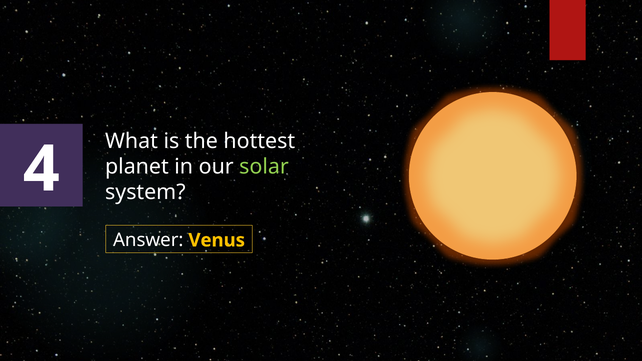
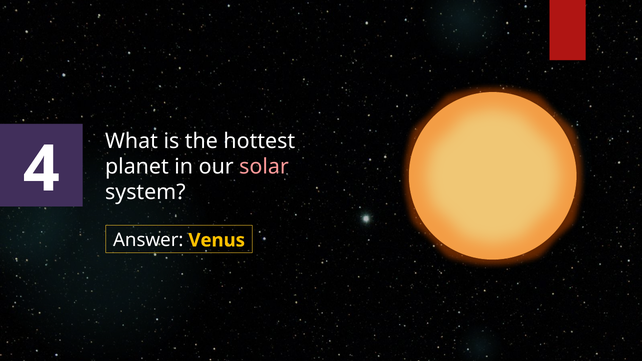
solar colour: light green -> pink
